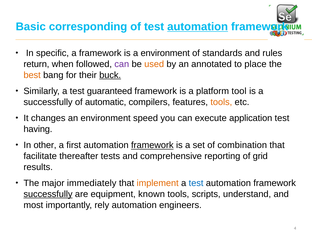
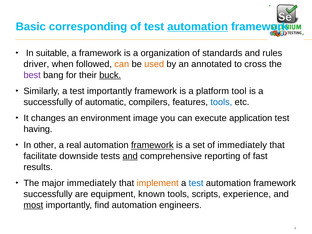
specific: specific -> suitable
a environment: environment -> organization
return: return -> driver
can at (122, 64) colour: purple -> orange
place: place -> cross
best colour: orange -> purple
test guaranteed: guaranteed -> importantly
tools at (221, 102) colour: orange -> blue
speed: speed -> image
first: first -> real
of combination: combination -> immediately
thereafter: thereafter -> downside
and at (130, 156) underline: none -> present
grid: grid -> fast
successfully at (48, 194) underline: present -> none
understand: understand -> experience
most underline: none -> present
rely: rely -> find
